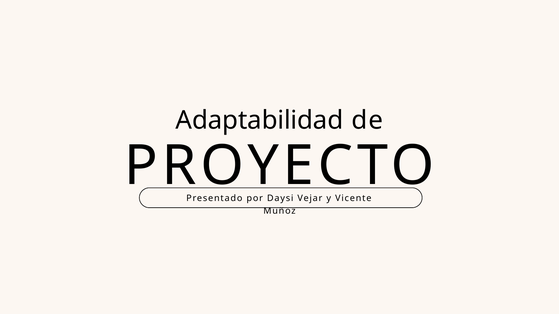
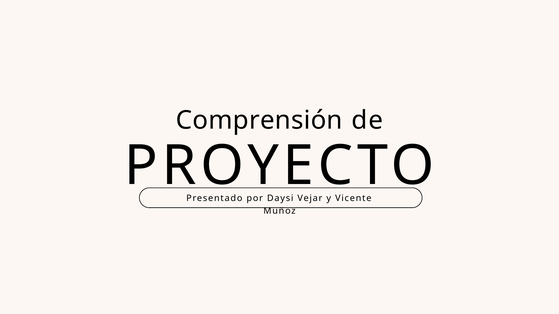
Adaptabilidad: Adaptabilidad -> Comprensión
